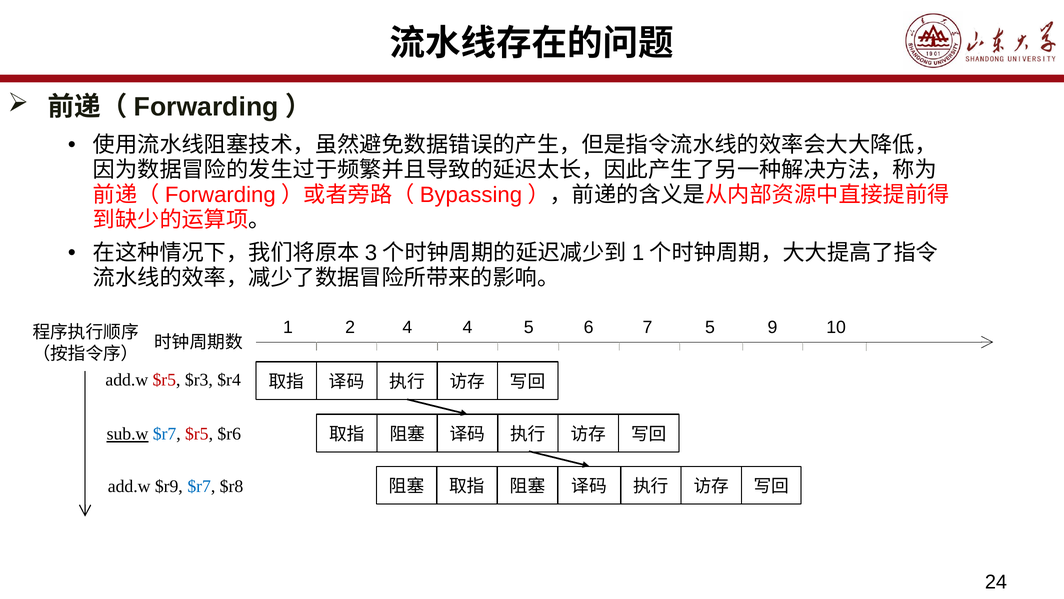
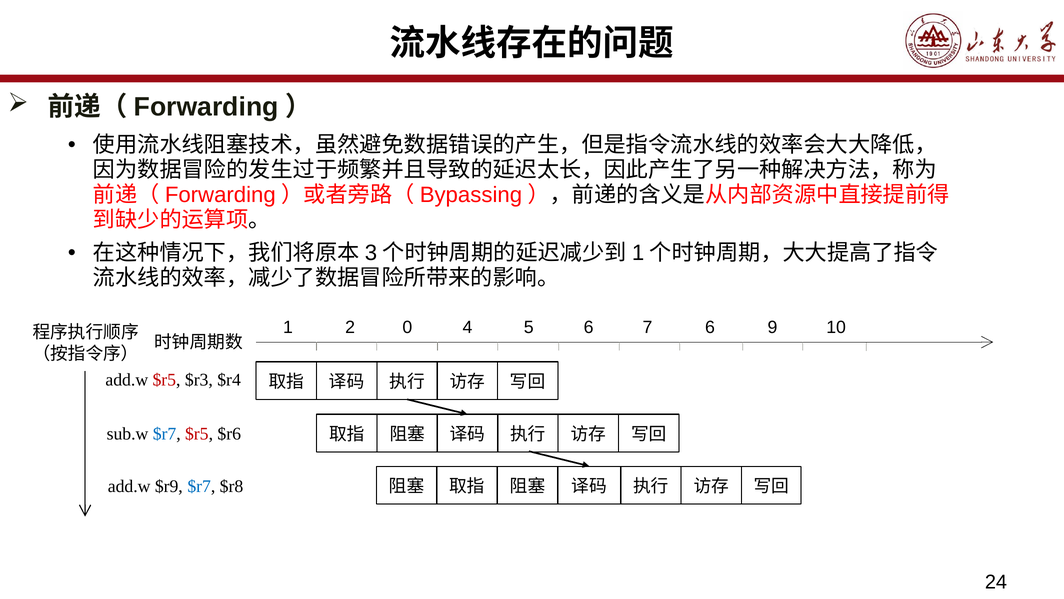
2 4: 4 -> 0
7 5: 5 -> 6
sub.w underline: present -> none
